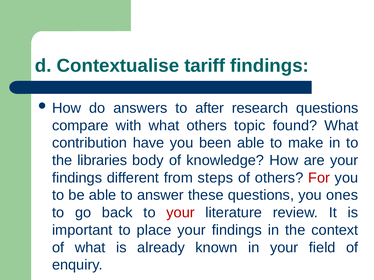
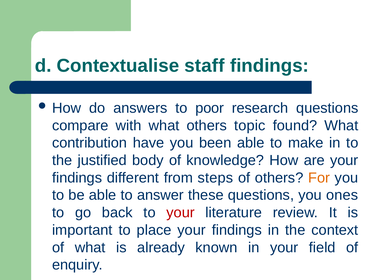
tariff: tariff -> staff
after: after -> poor
libraries: libraries -> justified
For colour: red -> orange
